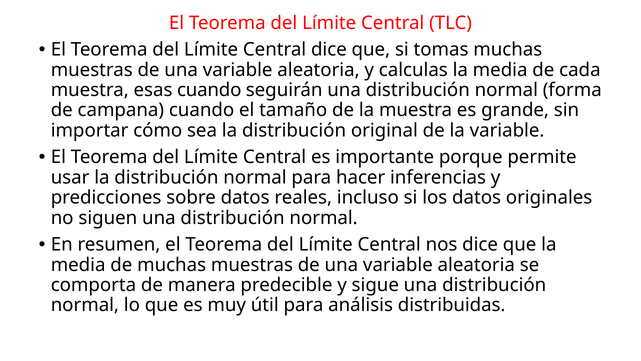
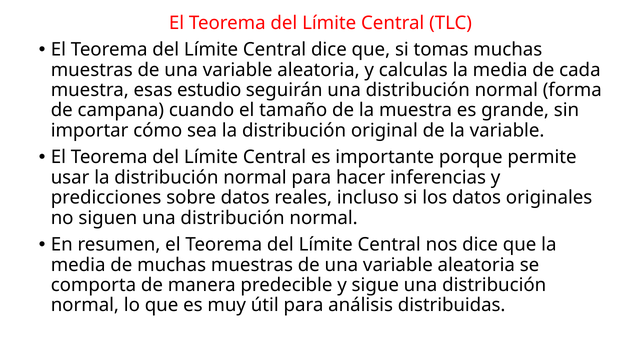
esas cuando: cuando -> estudio
